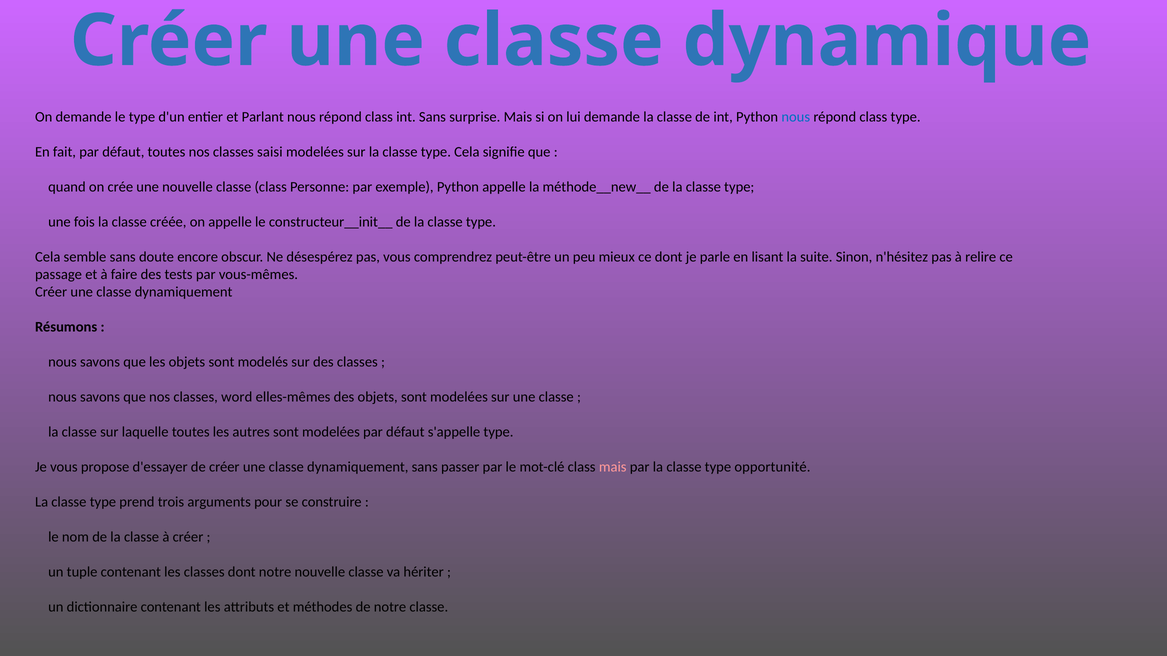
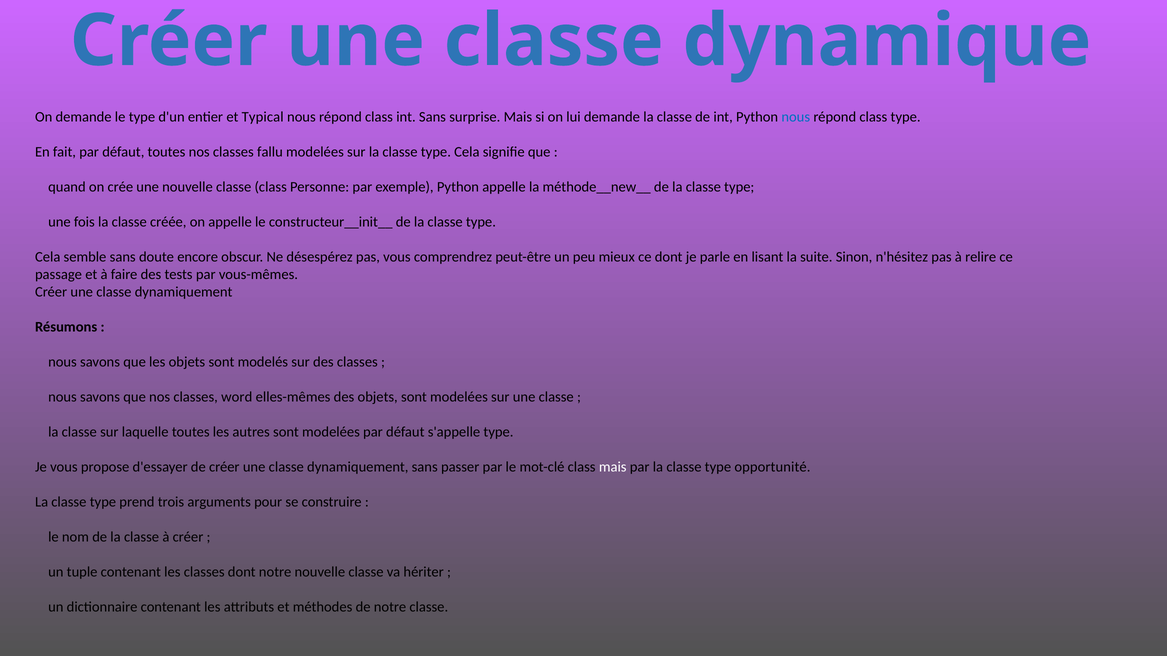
Parlant: Parlant -> Typical
saisi: saisi -> fallu
mais at (613, 467) colour: pink -> white
